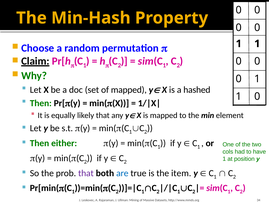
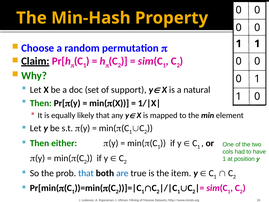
of mapped: mapped -> support
hashed: hashed -> natural
that at (86, 173) colour: purple -> blue
